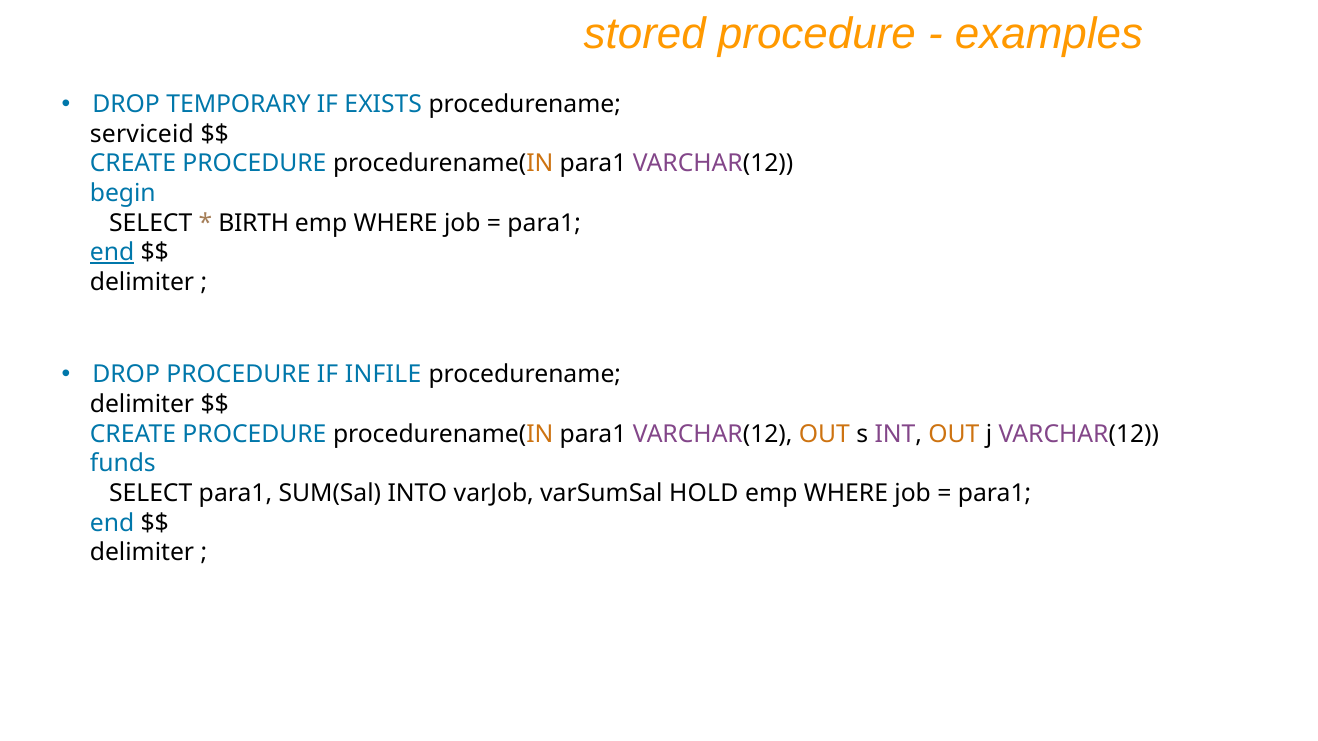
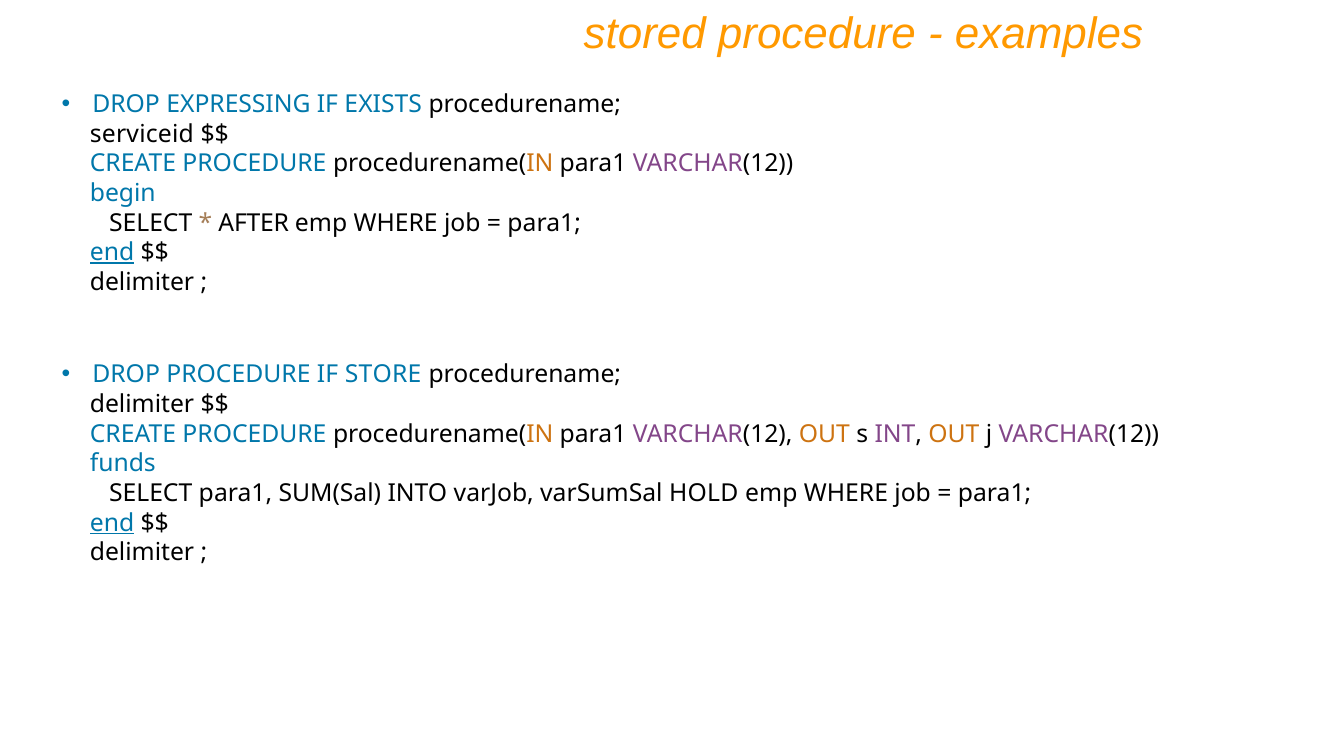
TEMPORARY: TEMPORARY -> EXPRESSING
BIRTH: BIRTH -> AFTER
INFILE: INFILE -> STORE
end at (112, 523) underline: none -> present
